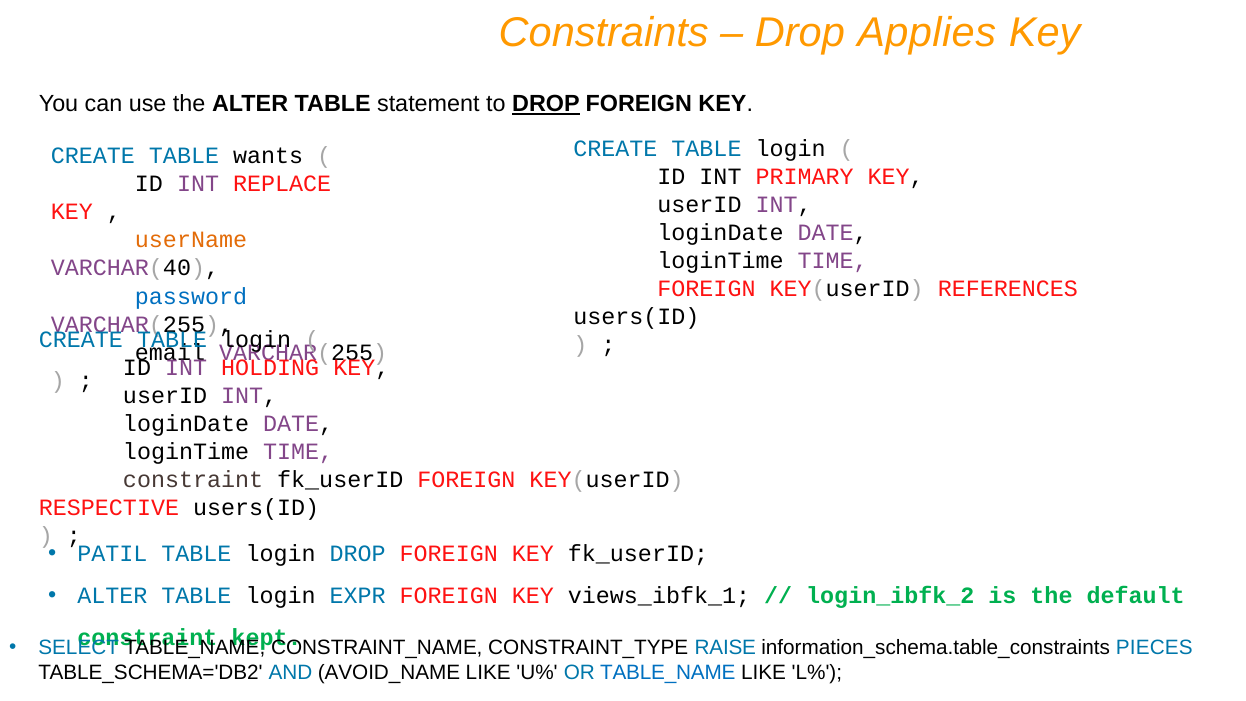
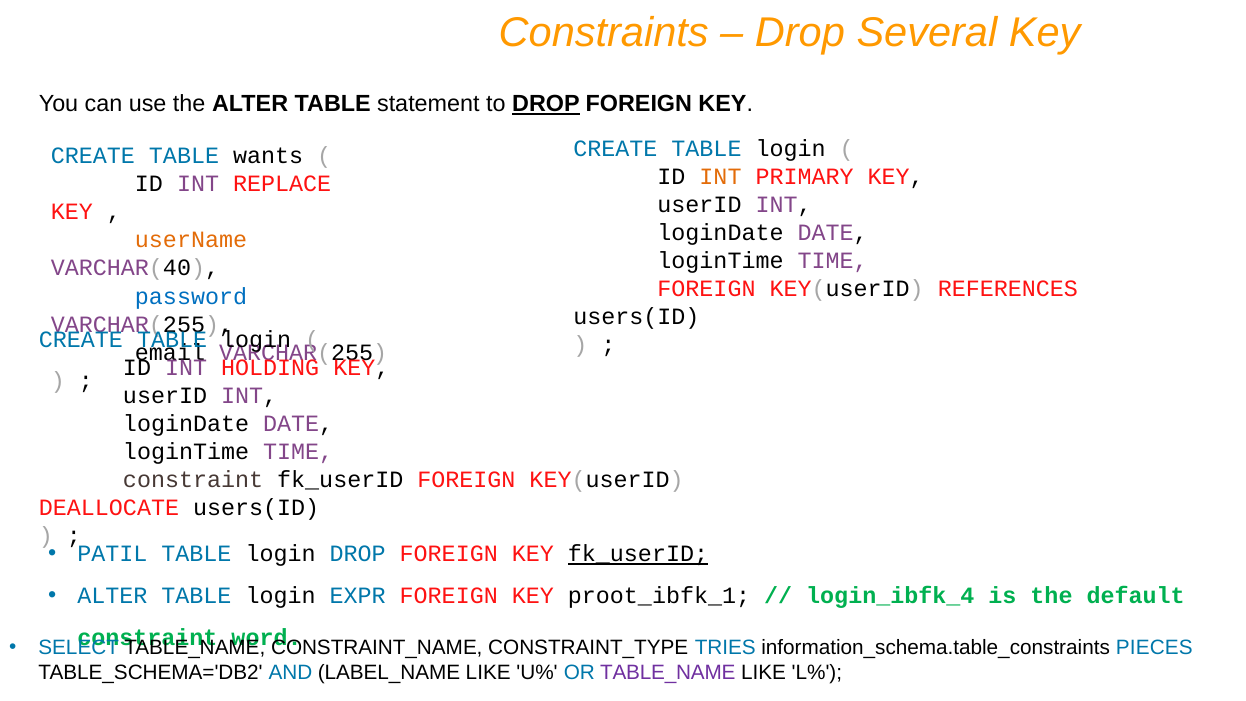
Applies: Applies -> Several
INT at (720, 176) colour: black -> orange
RESPECTIVE: RESPECTIVE -> DEALLOCATE
fk_userID at (638, 554) underline: none -> present
views_ibfk_1: views_ibfk_1 -> proot_ibfk_1
login_ibfk_2: login_ibfk_2 -> login_ibfk_4
kept: kept -> word
RAISE: RAISE -> TRIES
AVOID_NAME: AVOID_NAME -> LABEL_NAME
TABLE_NAME at (668, 673) colour: blue -> purple
